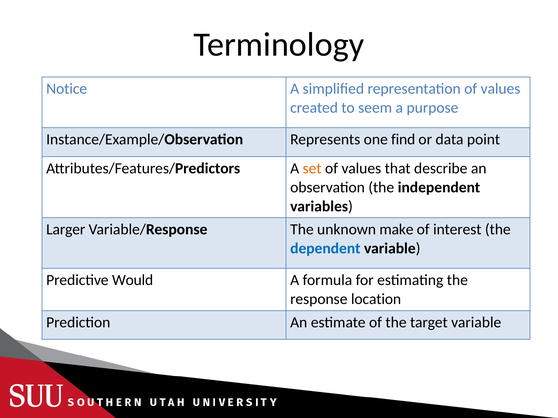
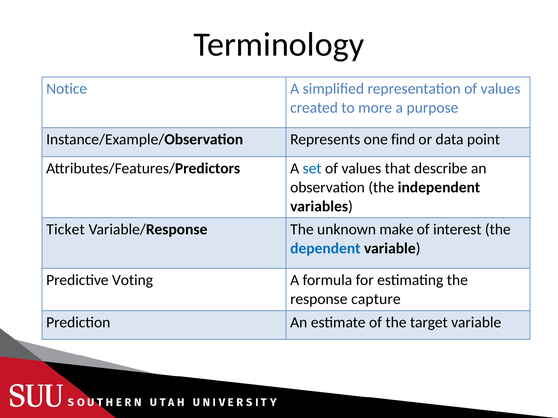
seem: seem -> more
set colour: orange -> blue
Larger: Larger -> Ticket
Would: Would -> Voting
location: location -> capture
